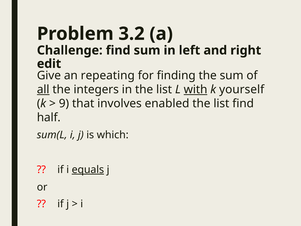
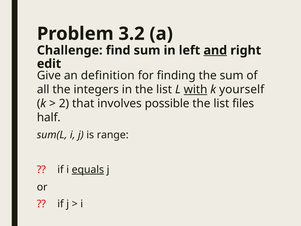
and underline: none -> present
repeating: repeating -> definition
all underline: present -> none
9: 9 -> 2
enabled: enabled -> possible
list find: find -> files
which: which -> range
